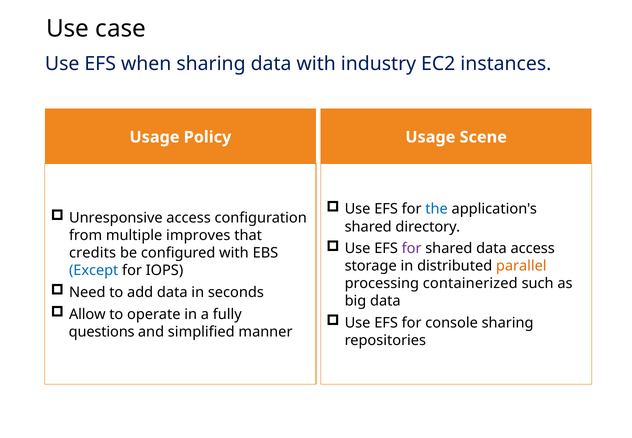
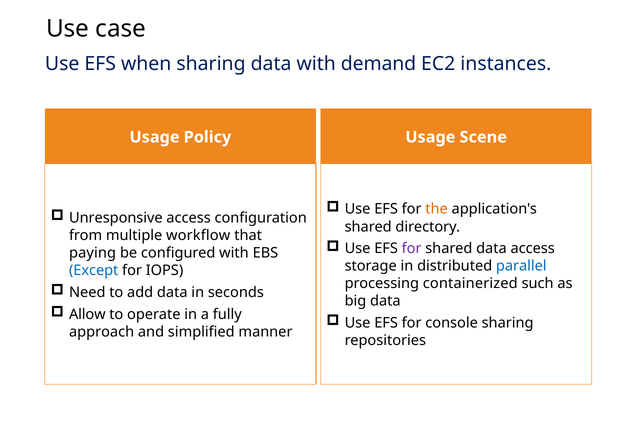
industry: industry -> demand
the colour: blue -> orange
improves: improves -> workflow
credits: credits -> paying
parallel colour: orange -> blue
questions: questions -> approach
